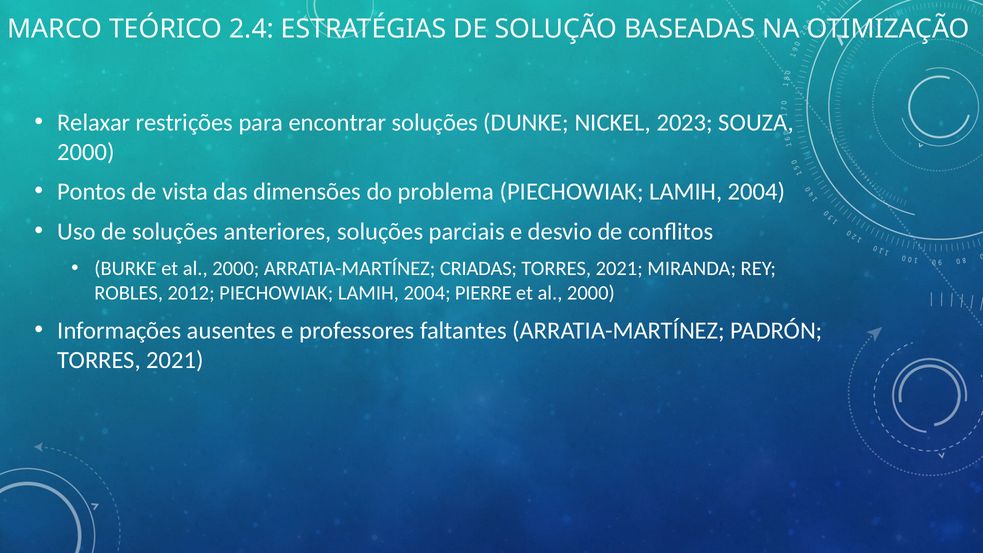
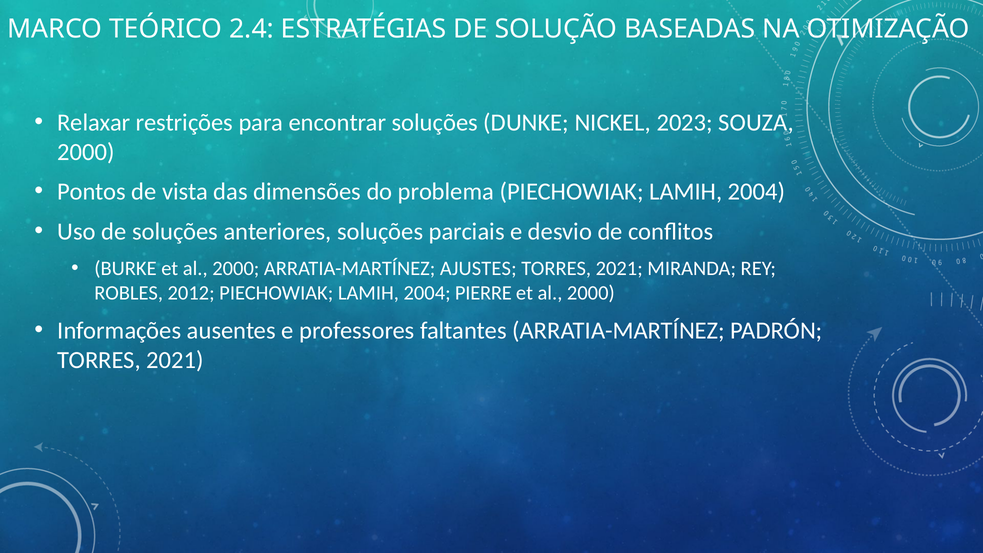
CRIADAS: CRIADAS -> AJUSTES
